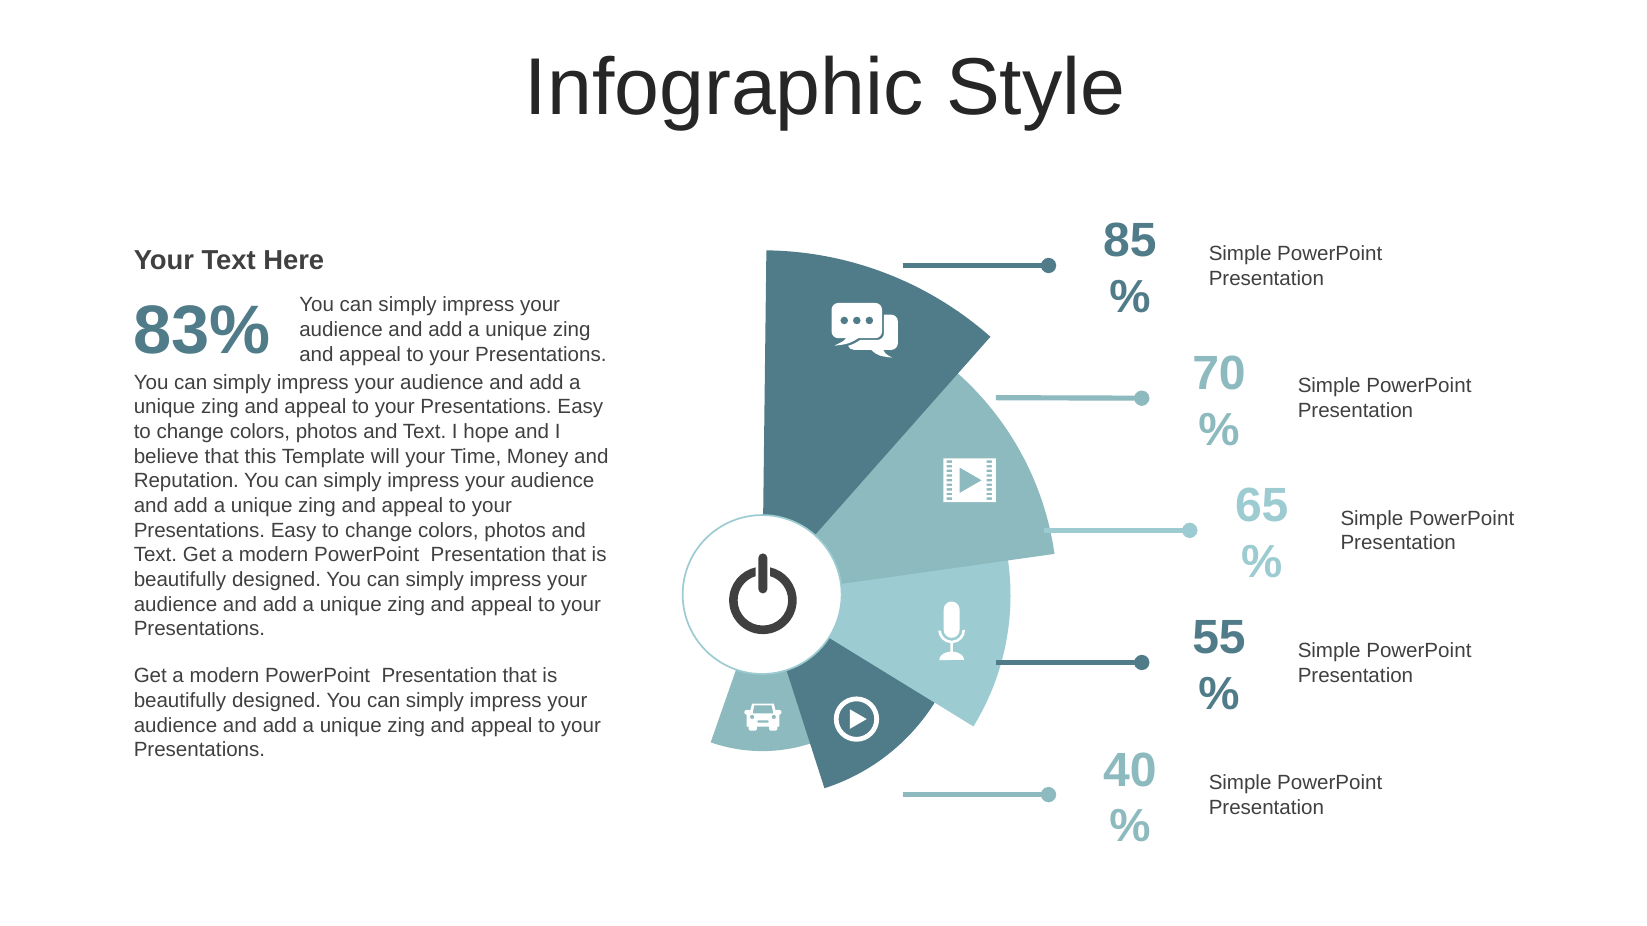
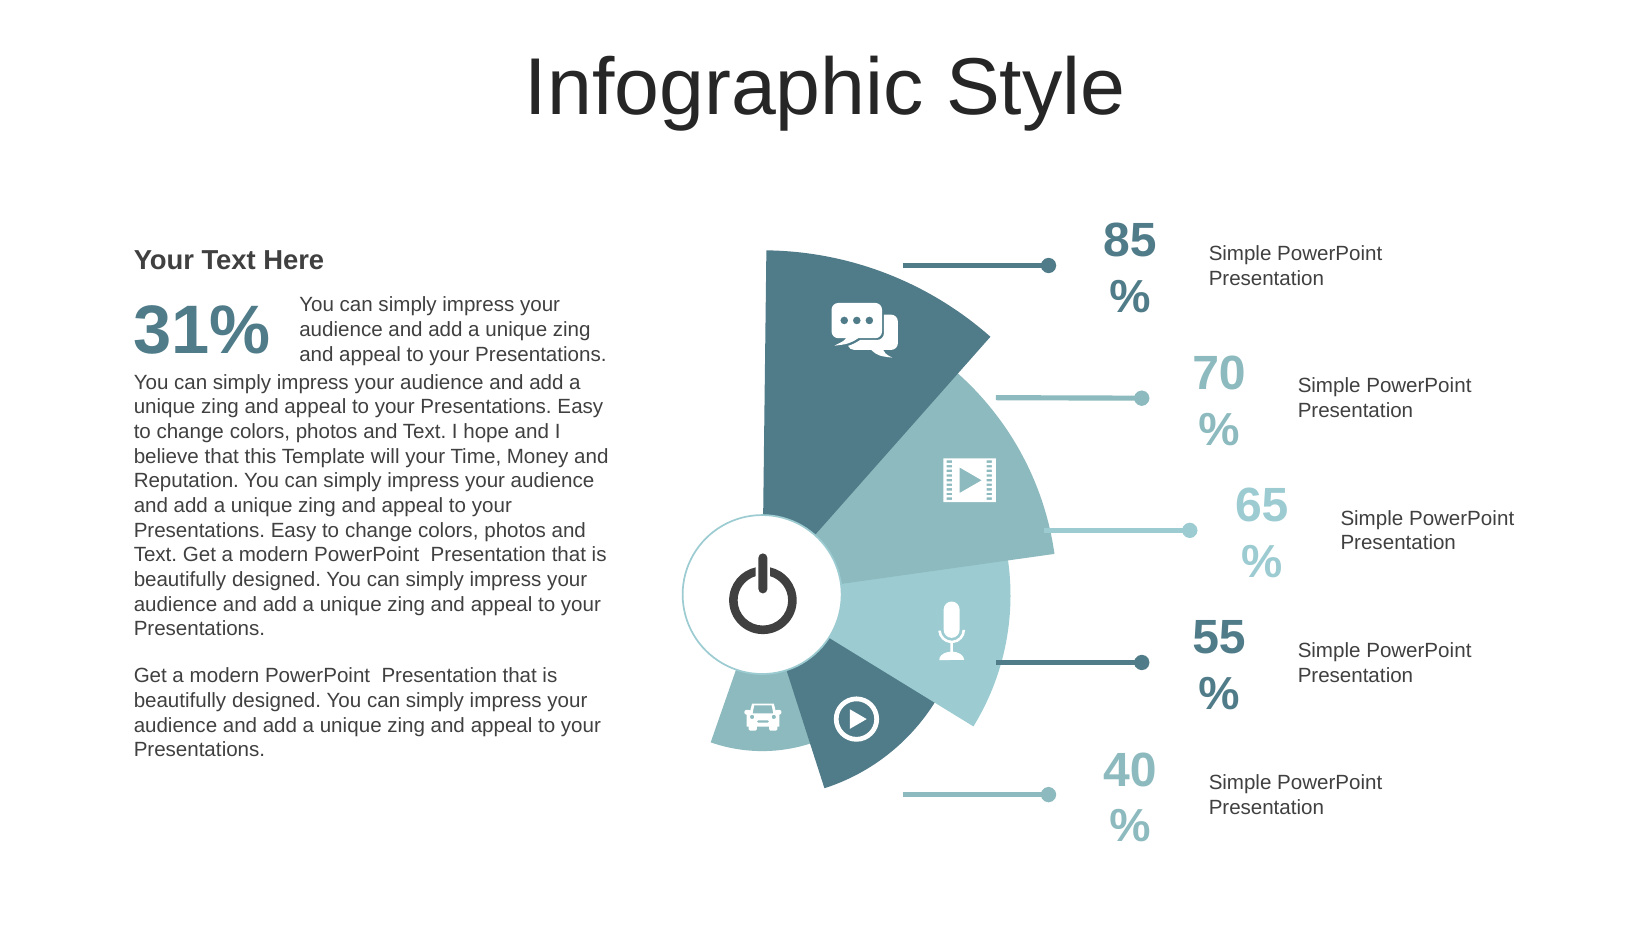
83%: 83% -> 31%
